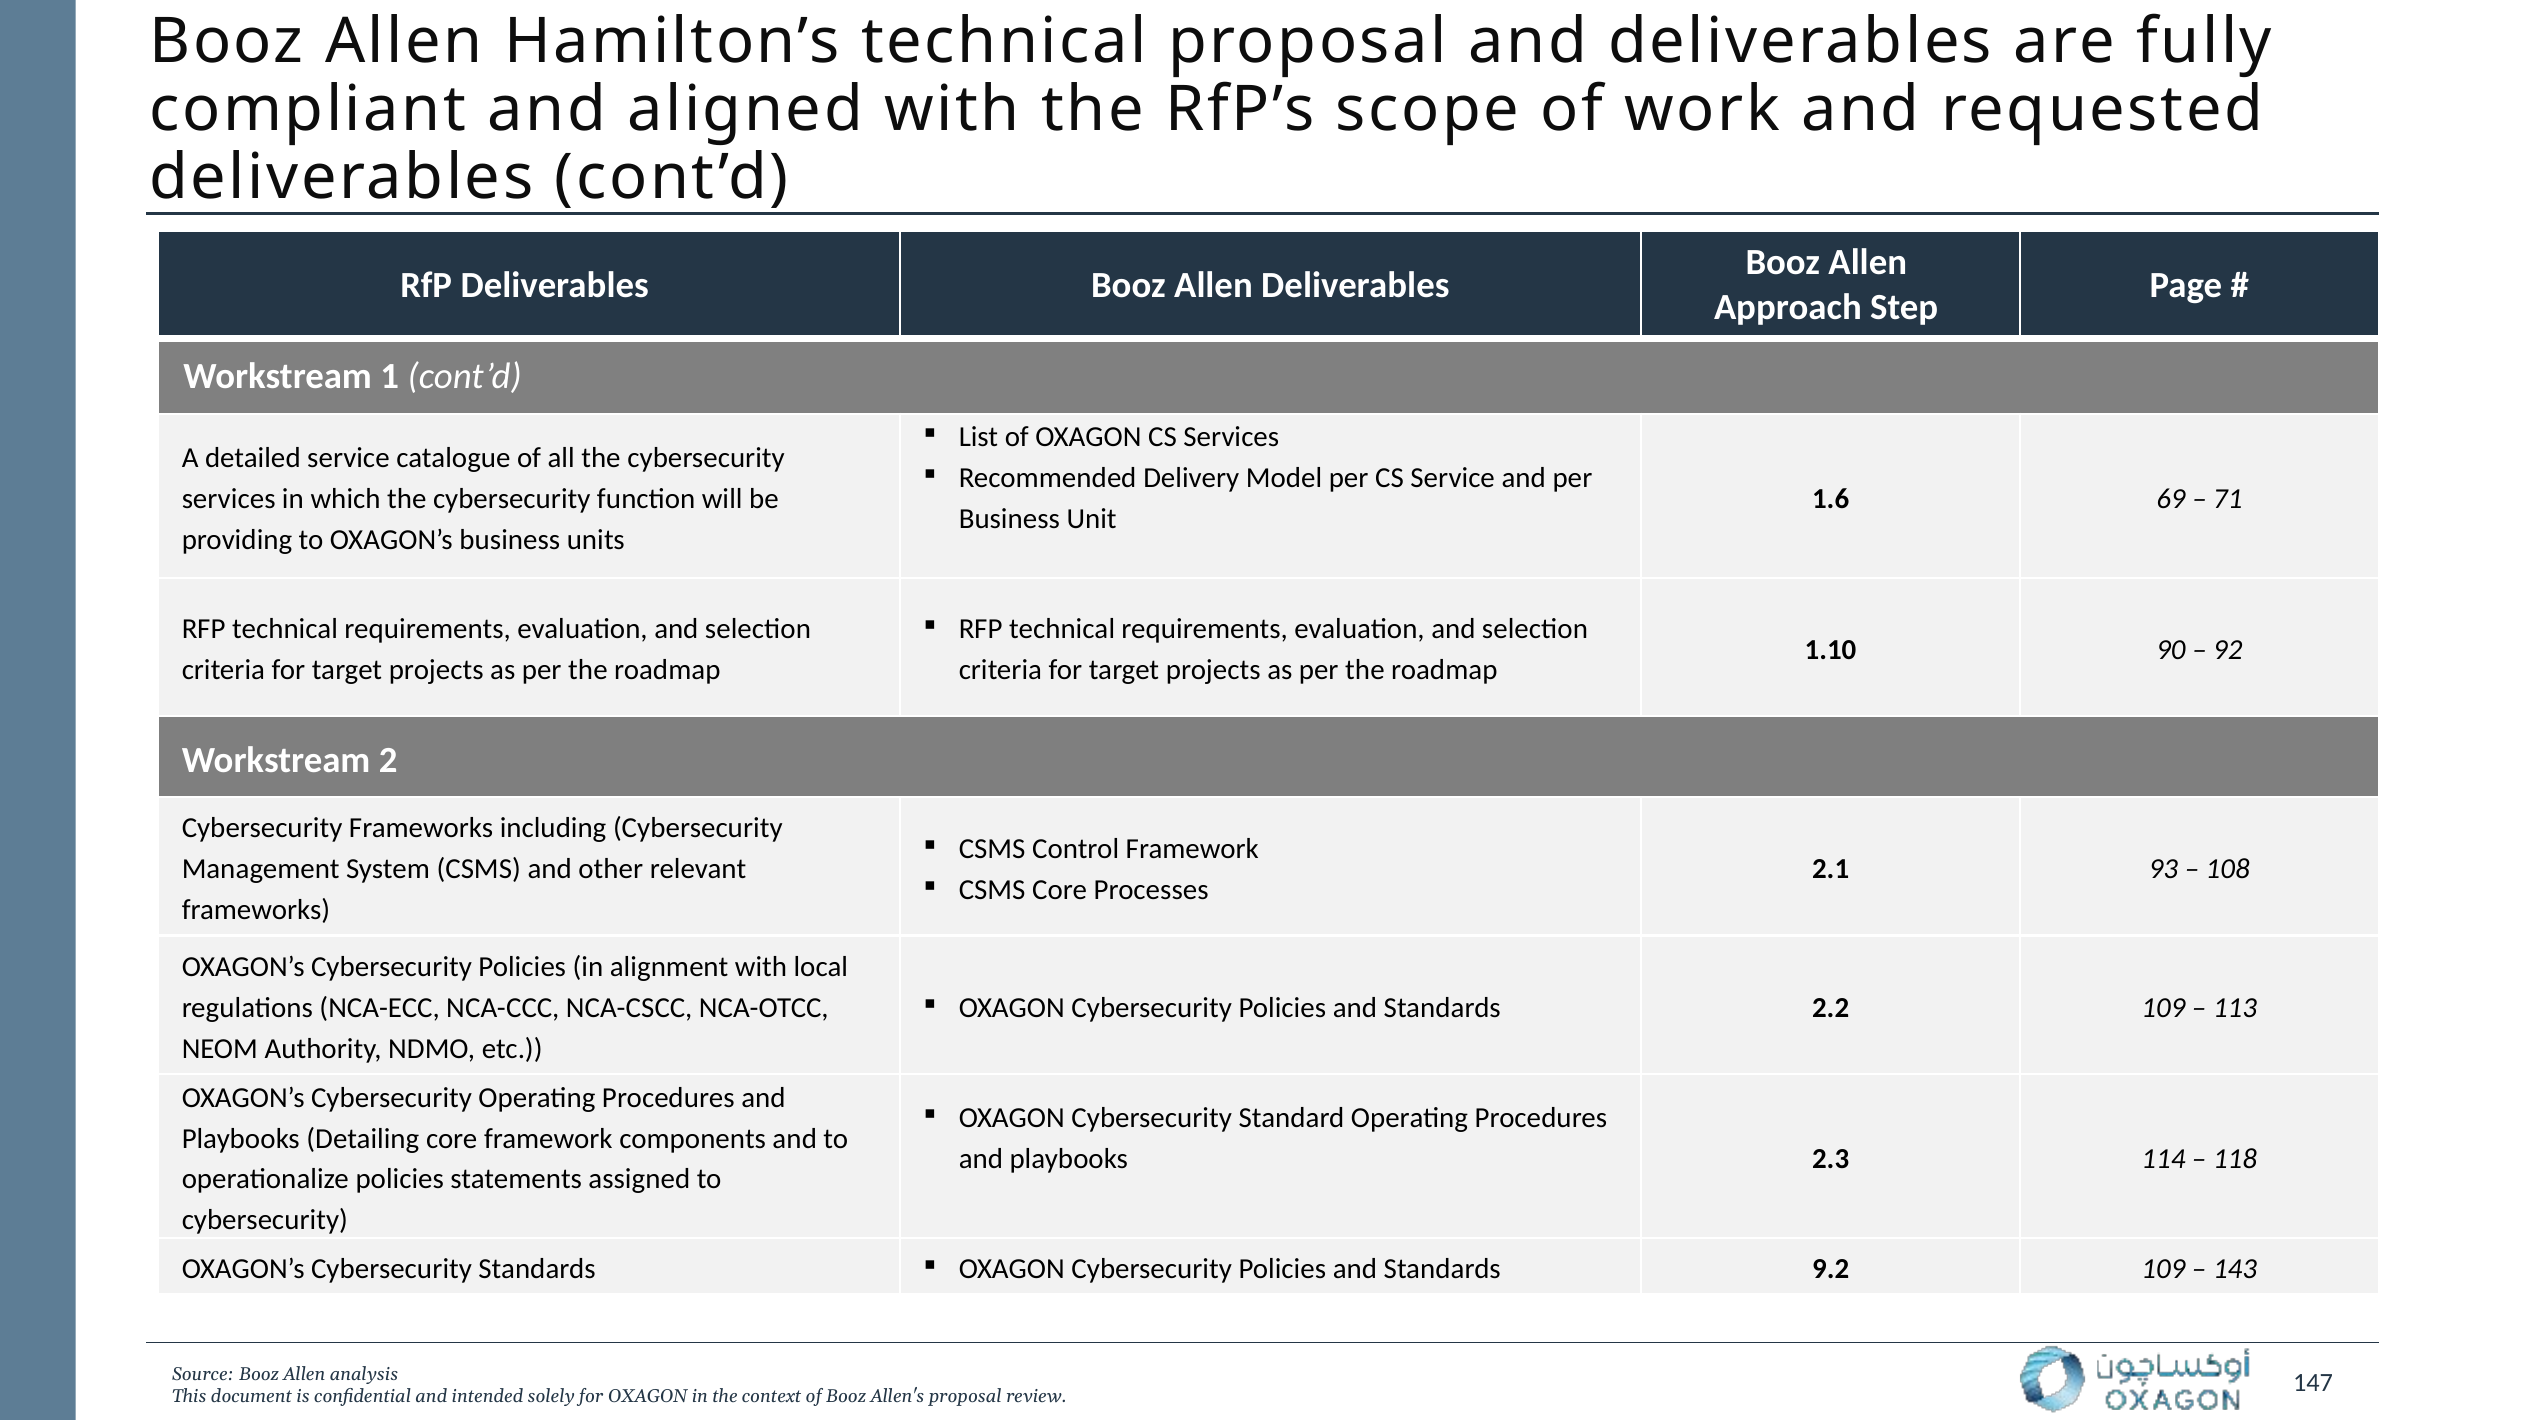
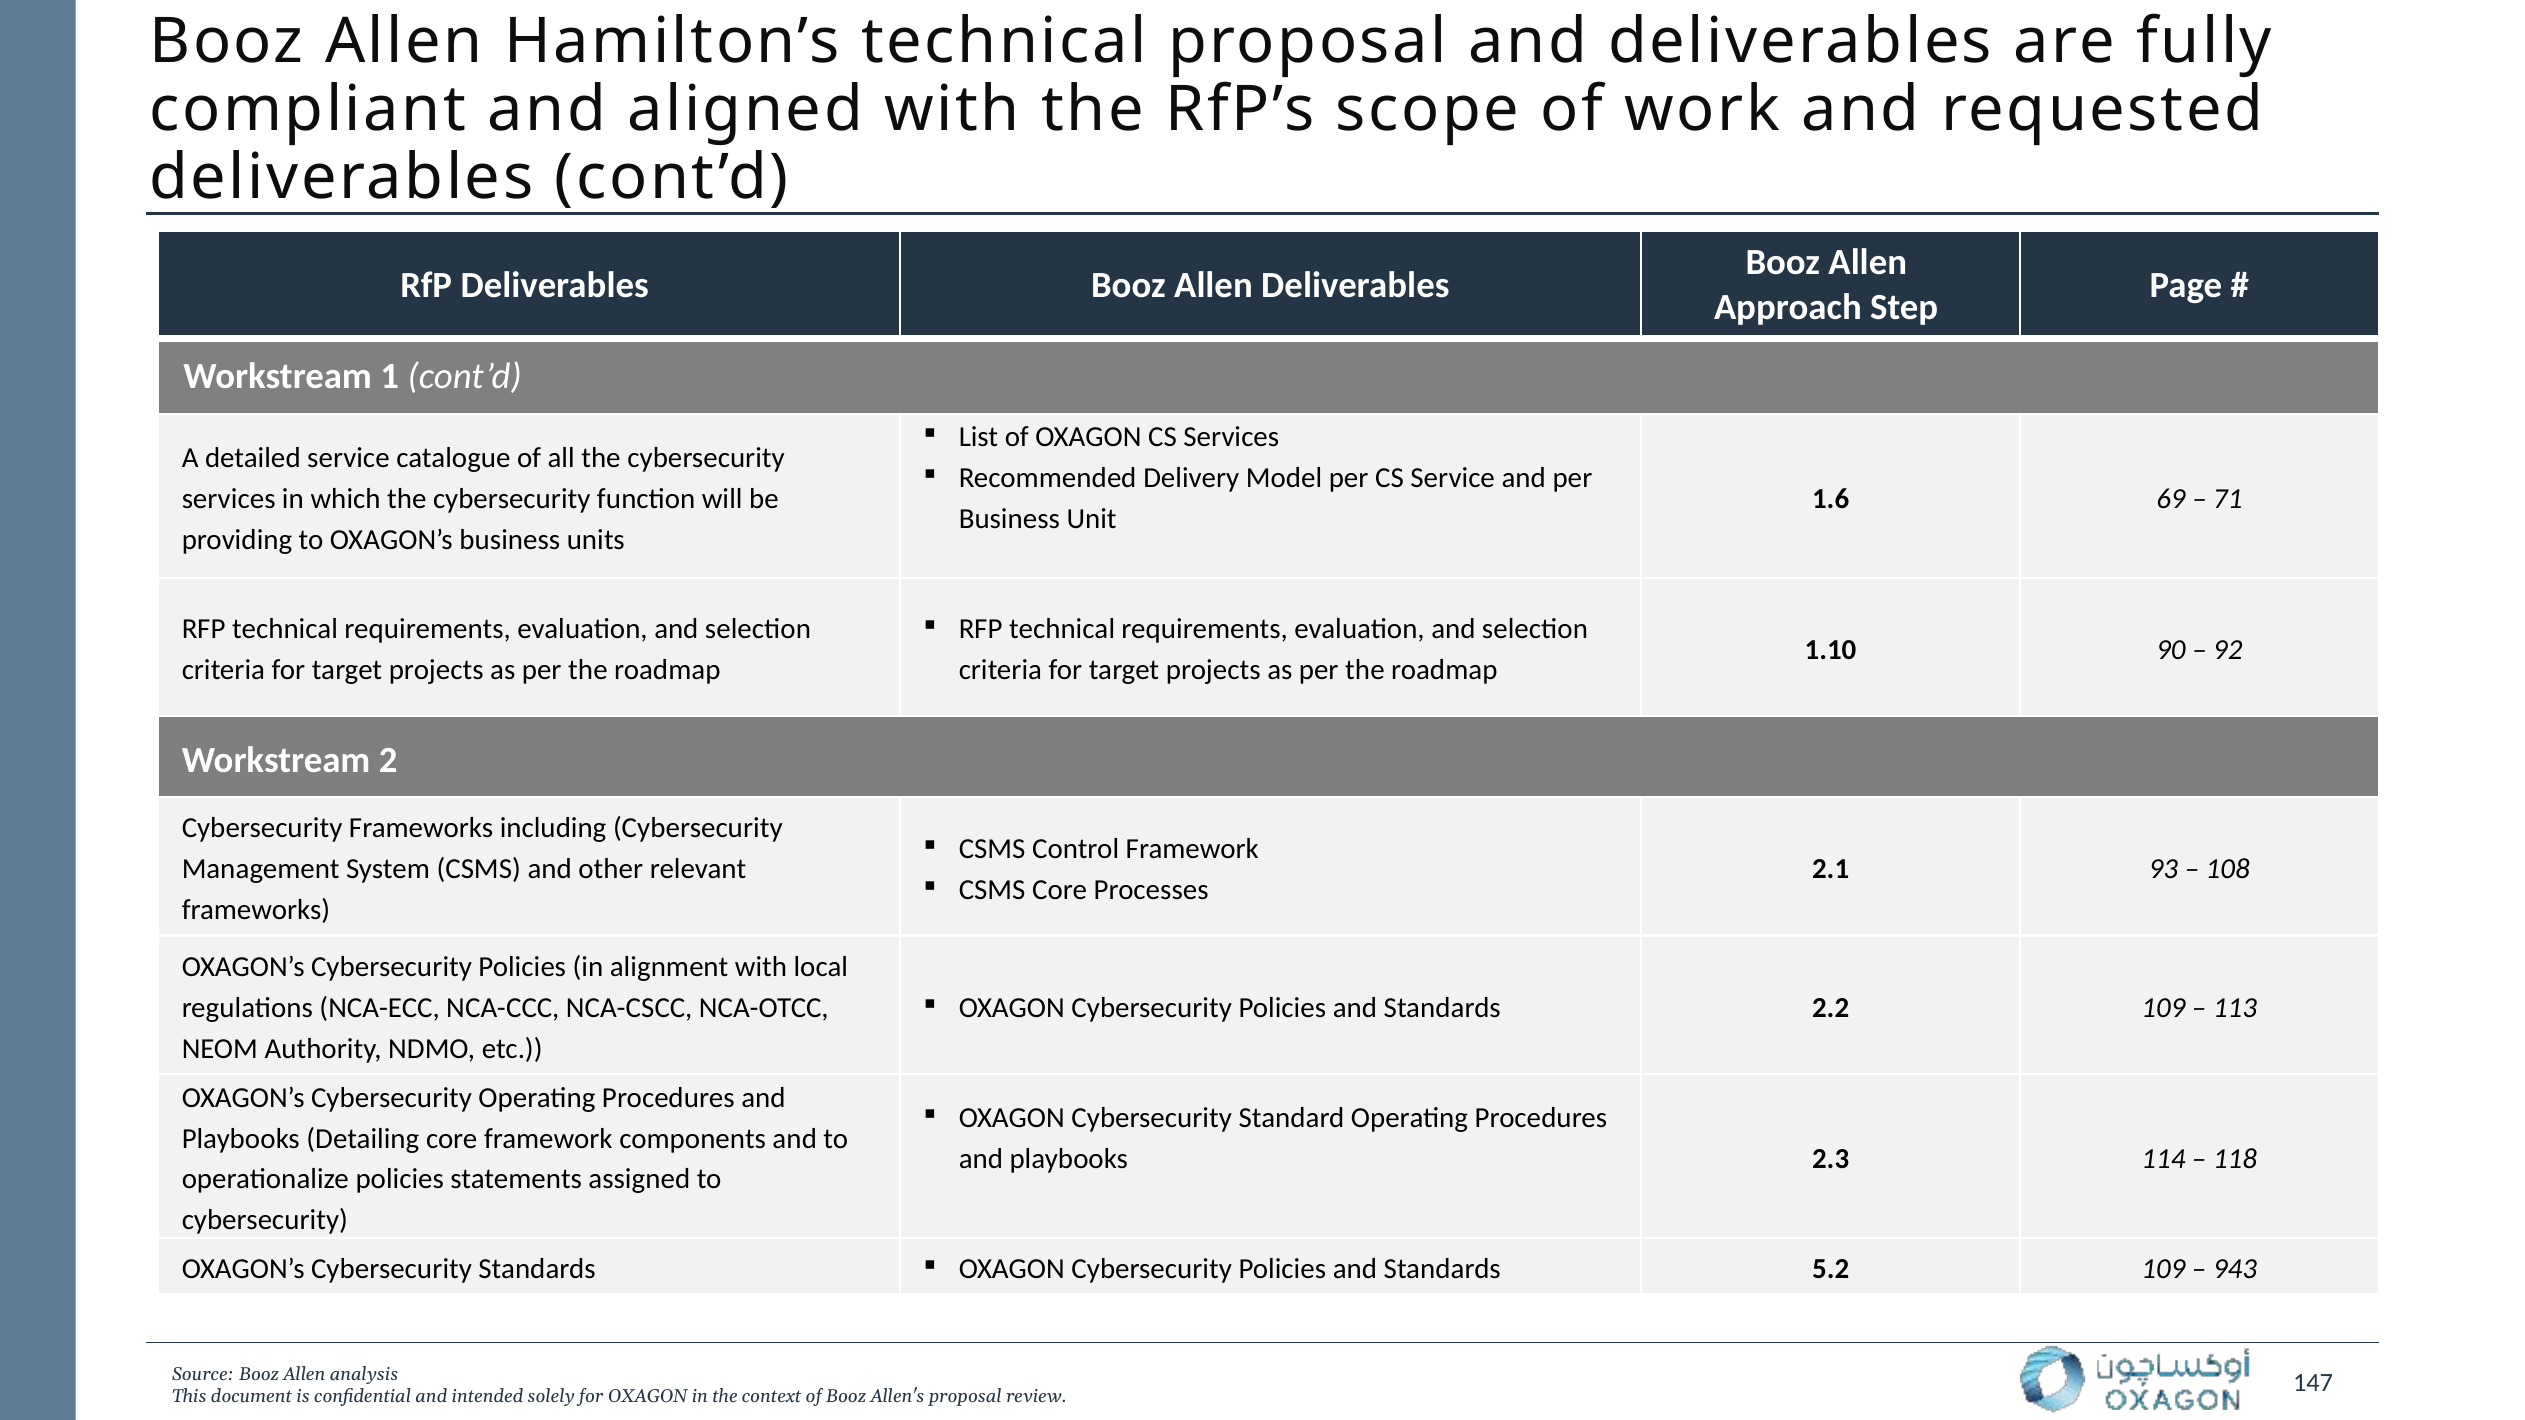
9.2: 9.2 -> 5.2
143: 143 -> 943
